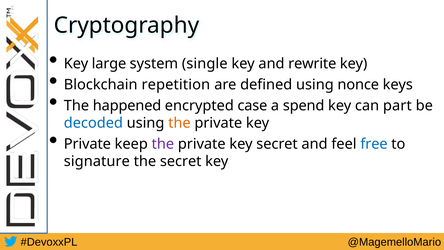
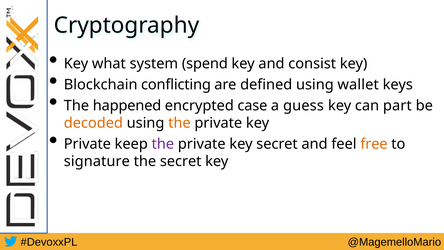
large: large -> what
single: single -> spend
rewrite: rewrite -> consist
repetition: repetition -> conflicting
nonce: nonce -> wallet
spend: spend -> guess
decoded colour: blue -> orange
free colour: blue -> orange
